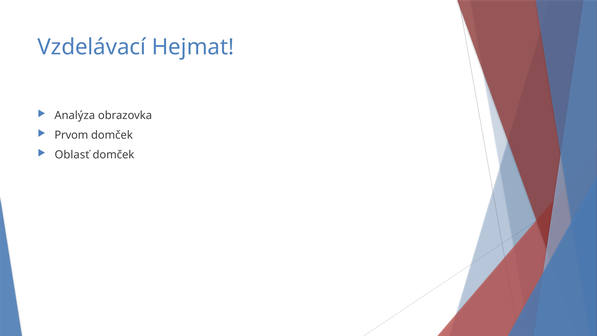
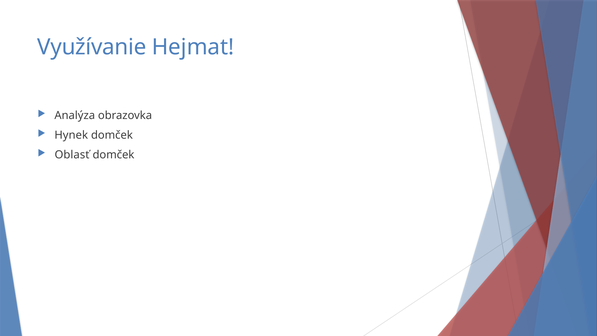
Vzdelávací: Vzdelávací -> Využívanie
Prvom: Prvom -> Hynek
